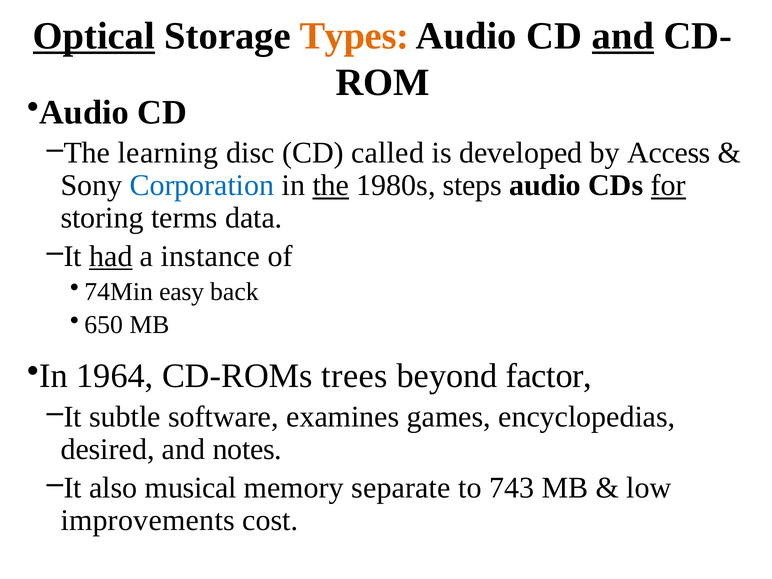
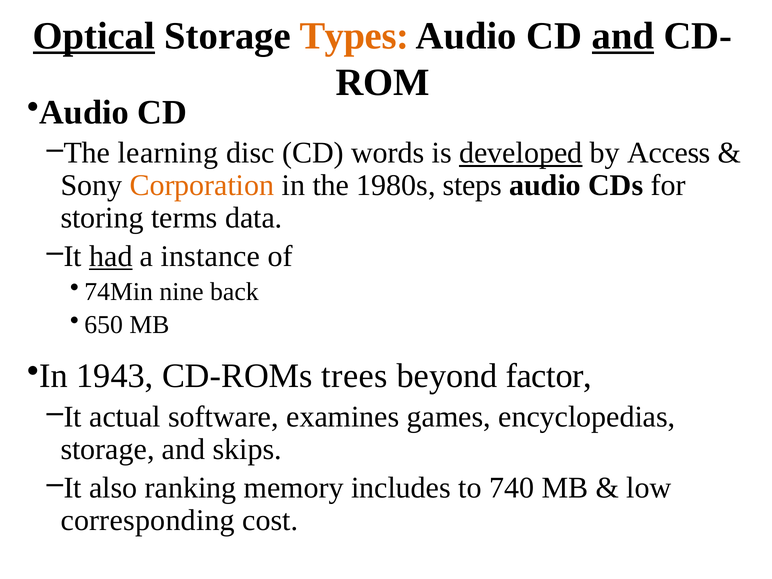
called: called -> words
developed underline: none -> present
Corporation colour: blue -> orange
the at (331, 185) underline: present -> none
for underline: present -> none
easy: easy -> nine
1964: 1964 -> 1943
subtle: subtle -> actual
desired at (108, 449): desired -> storage
notes: notes -> skips
musical: musical -> ranking
separate: separate -> includes
743: 743 -> 740
improvements: improvements -> corresponding
